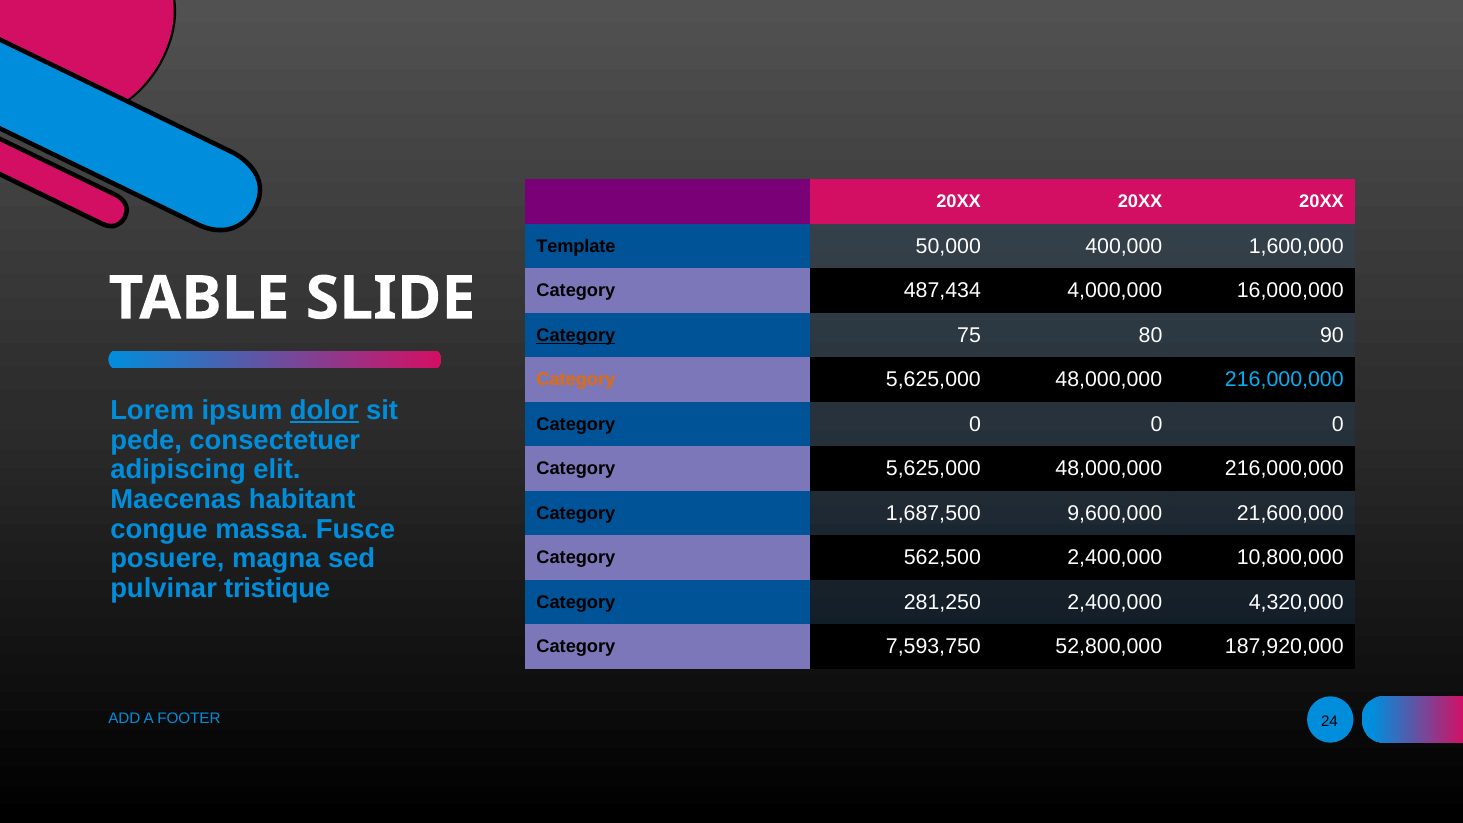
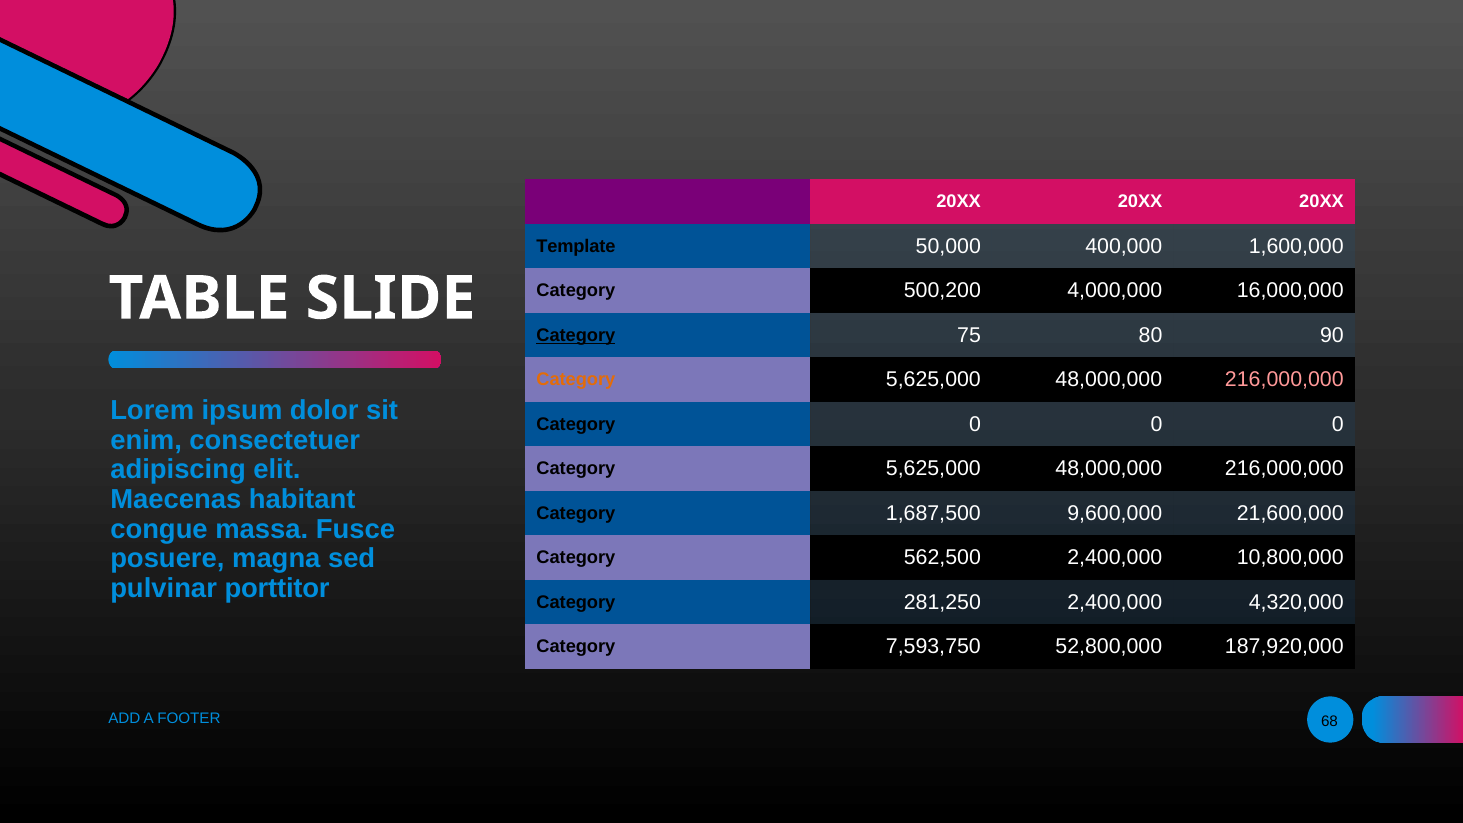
487,434: 487,434 -> 500,200
216,000,000 at (1284, 380) colour: light blue -> pink
dolor underline: present -> none
pede: pede -> enim
tristique: tristique -> porttitor
24: 24 -> 68
